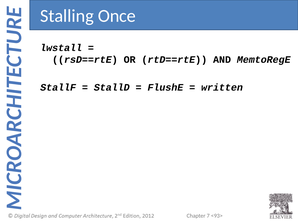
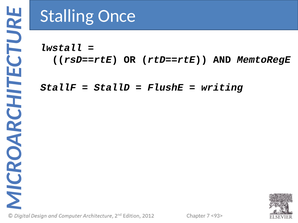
written: written -> writing
